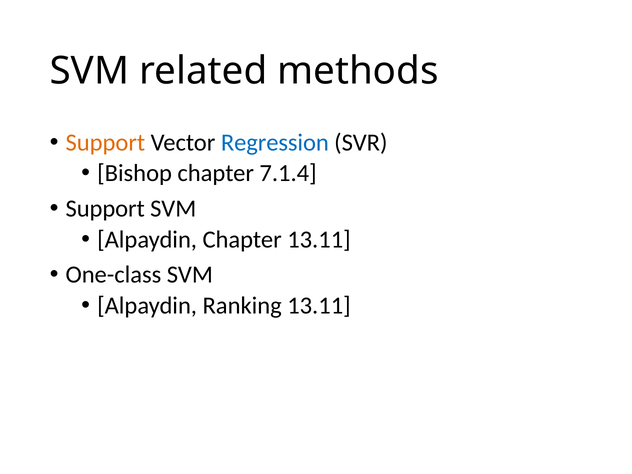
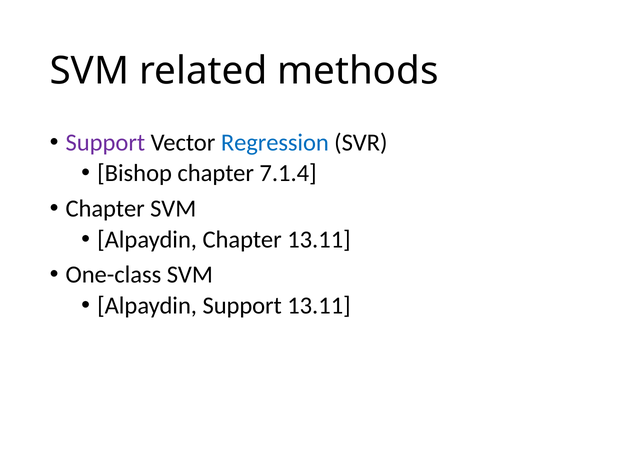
Support at (105, 142) colour: orange -> purple
Support at (105, 209): Support -> Chapter
Alpaydin Ranking: Ranking -> Support
